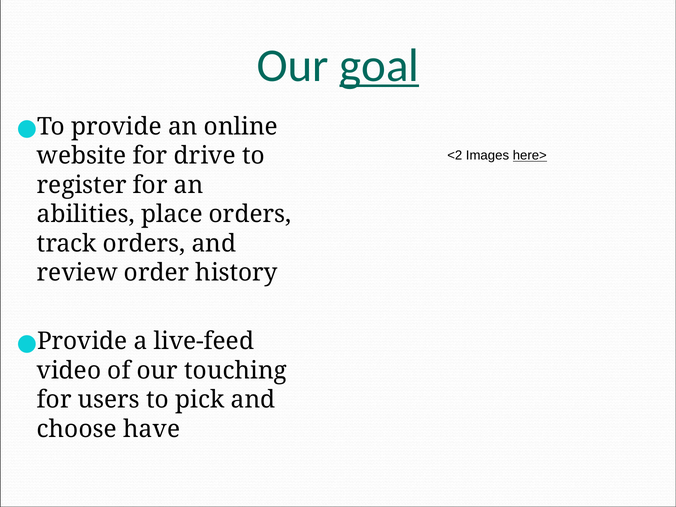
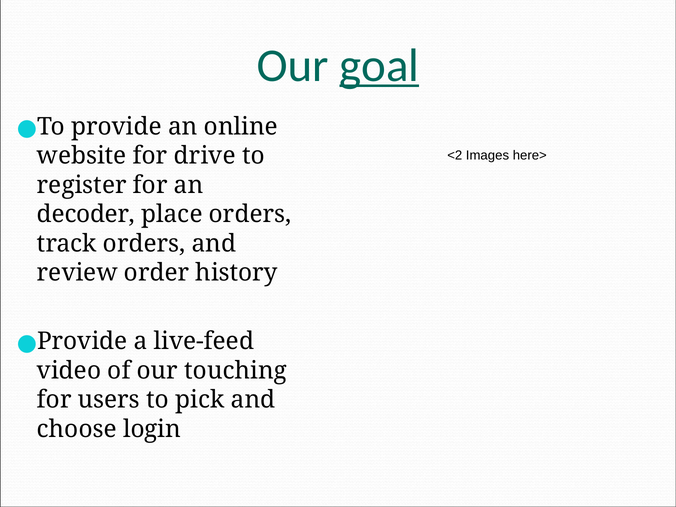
here> underline: present -> none
abilities: abilities -> decoder
have: have -> login
